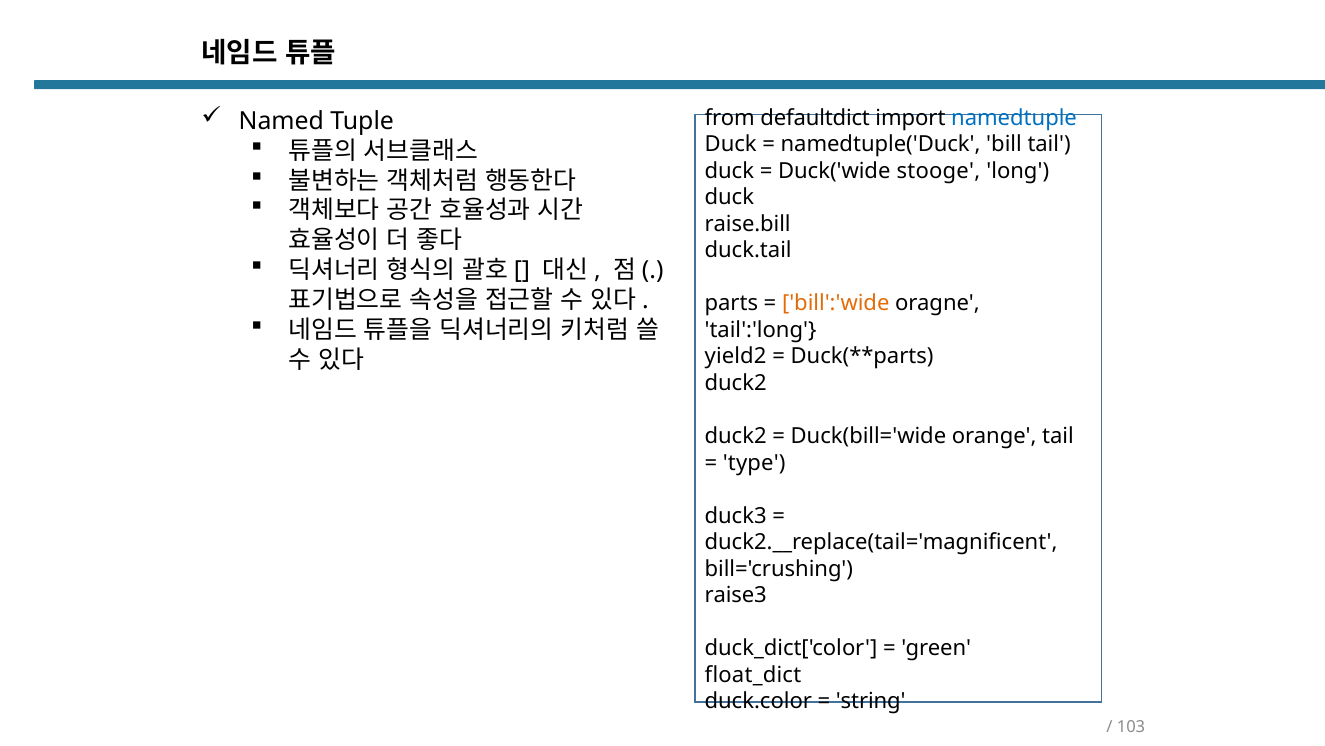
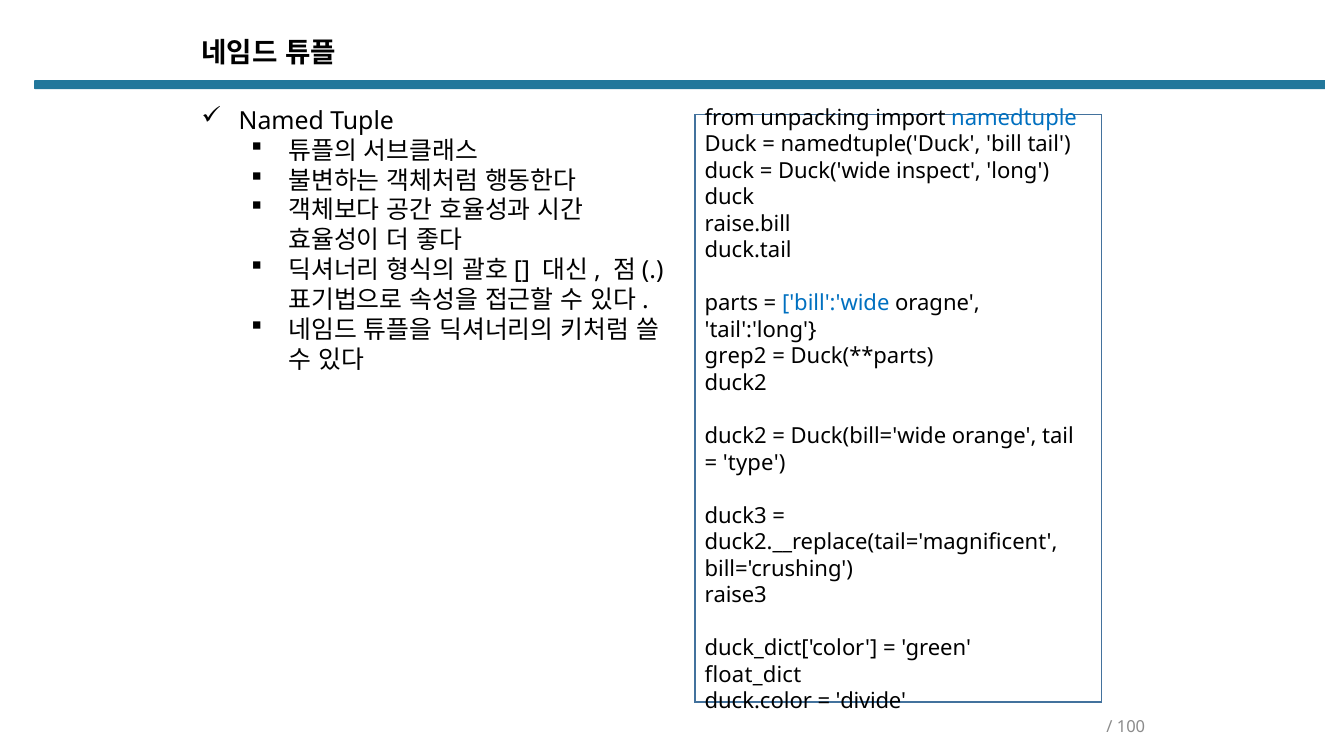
defaultdict: defaultdict -> unpacking
stooge: stooge -> inspect
bill':'wide colour: orange -> blue
yield2: yield2 -> grep2
string: string -> divide
103: 103 -> 100
